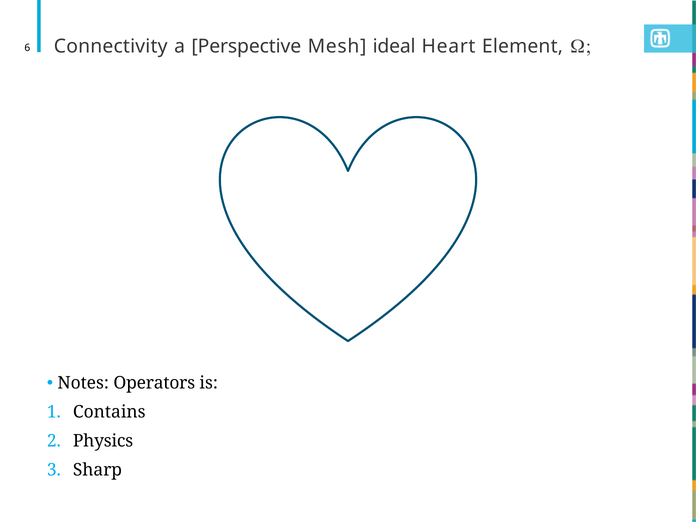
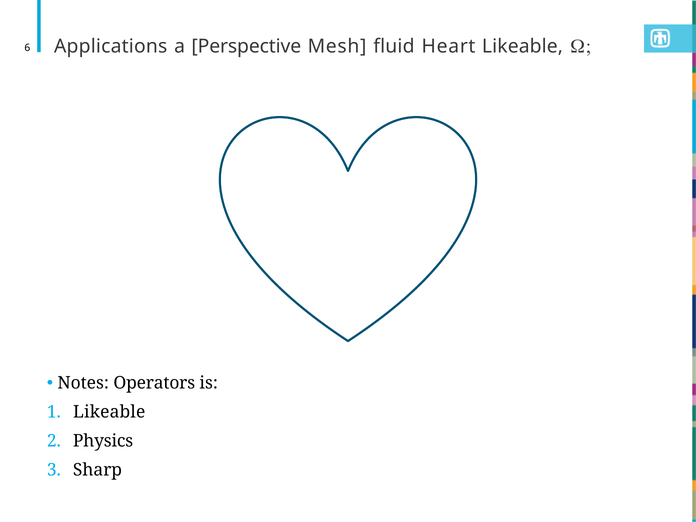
Connectivity: Connectivity -> Applications
ideal: ideal -> fluid
Heart Element: Element -> Likeable
Contains at (109, 412): Contains -> Likeable
